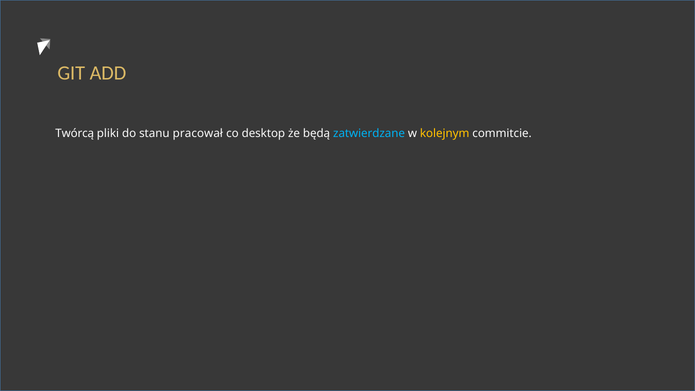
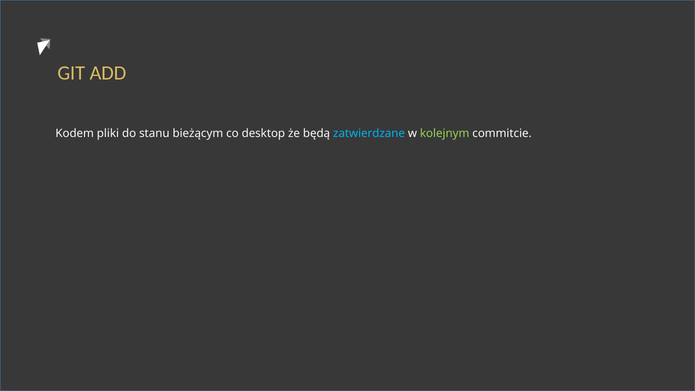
Twórcą: Twórcą -> Kodem
pracował: pracował -> bieżącym
kolejnym colour: yellow -> light green
